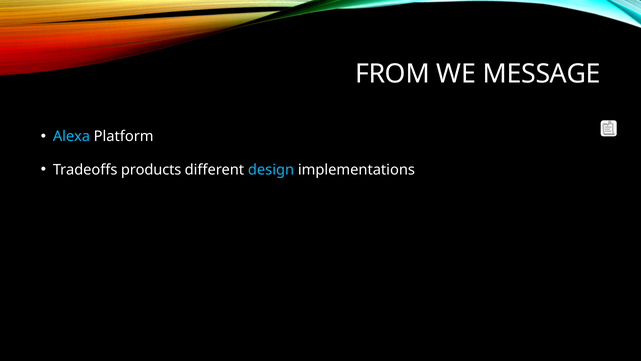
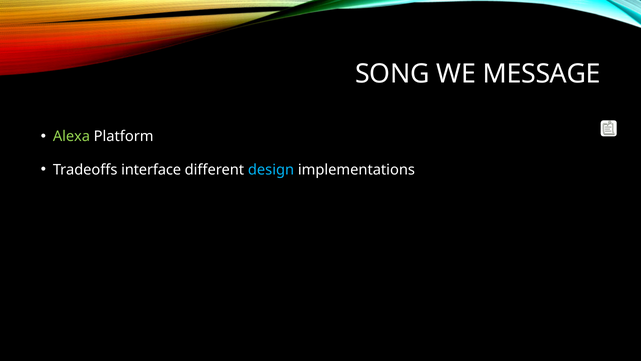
FROM: FROM -> SONG
Alexa colour: light blue -> light green
products: products -> interface
